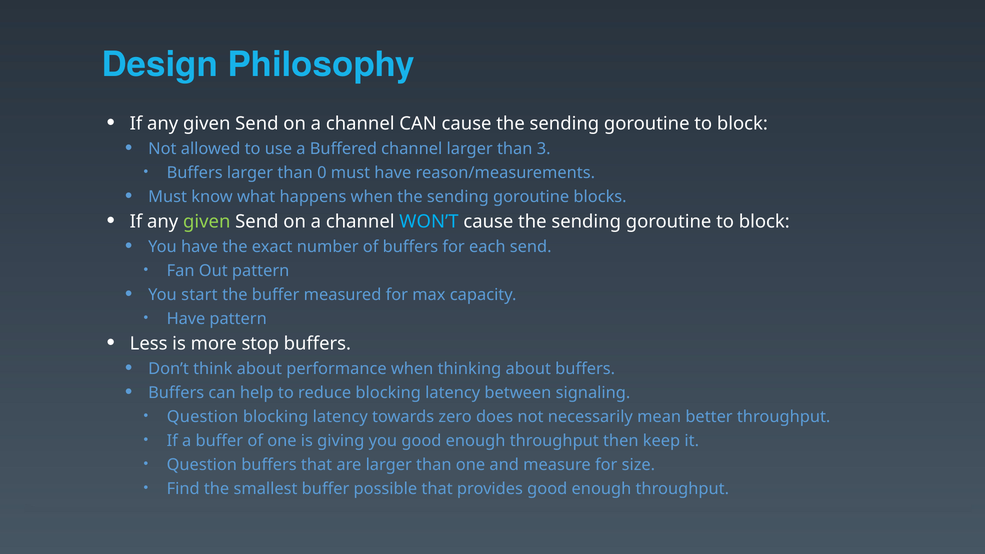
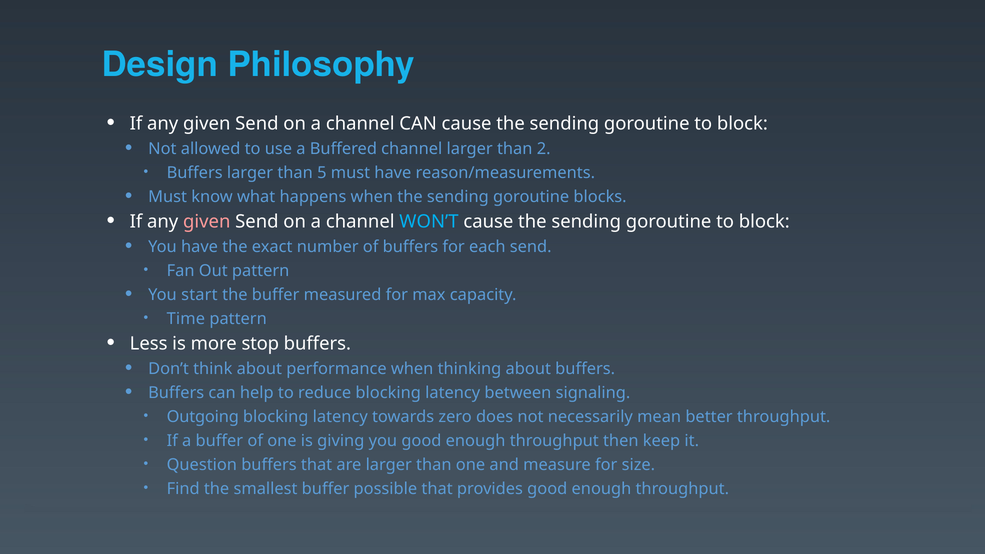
3: 3 -> 2
0: 0 -> 5
given at (207, 222) colour: light green -> pink
Have at (186, 319): Have -> Time
Question at (203, 417): Question -> Outgoing
